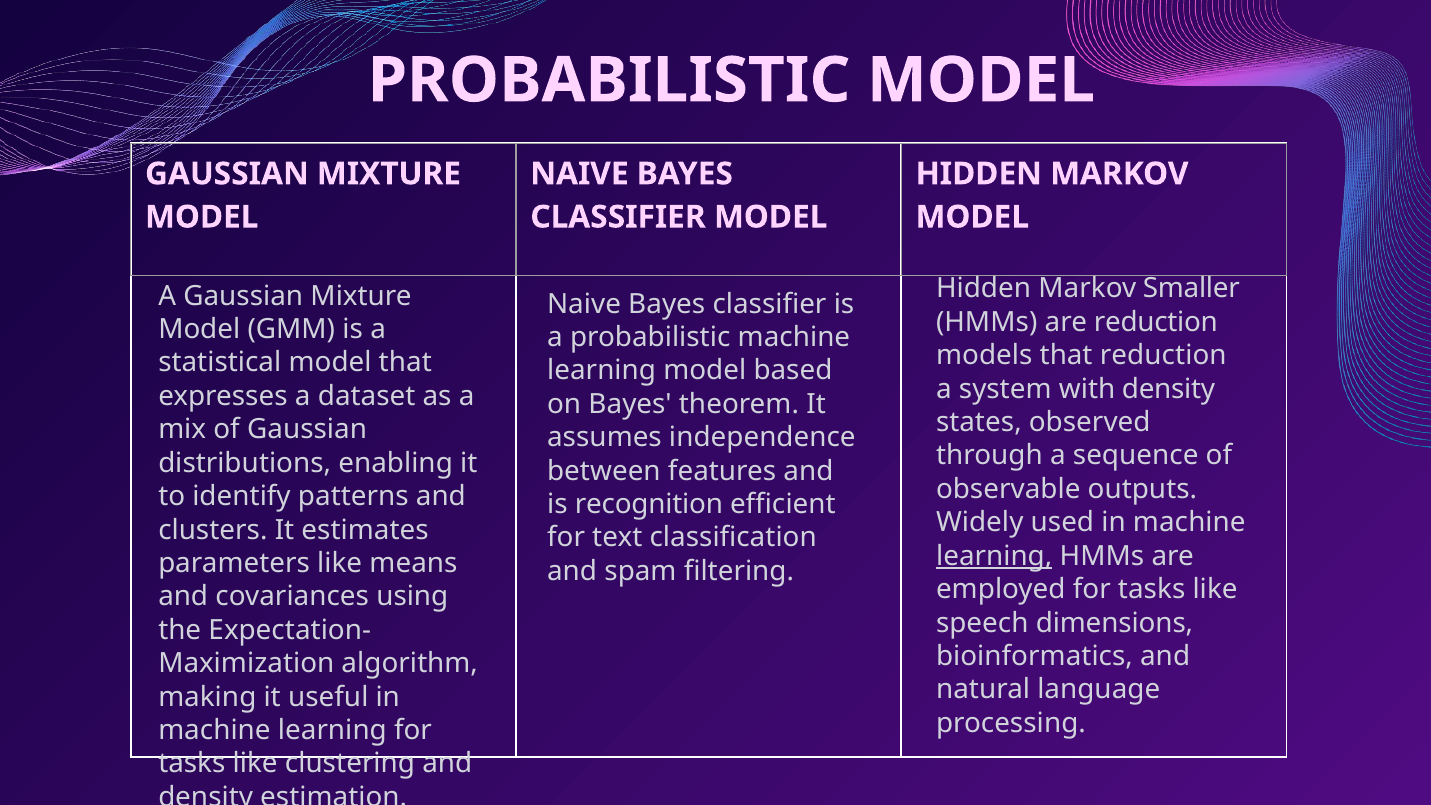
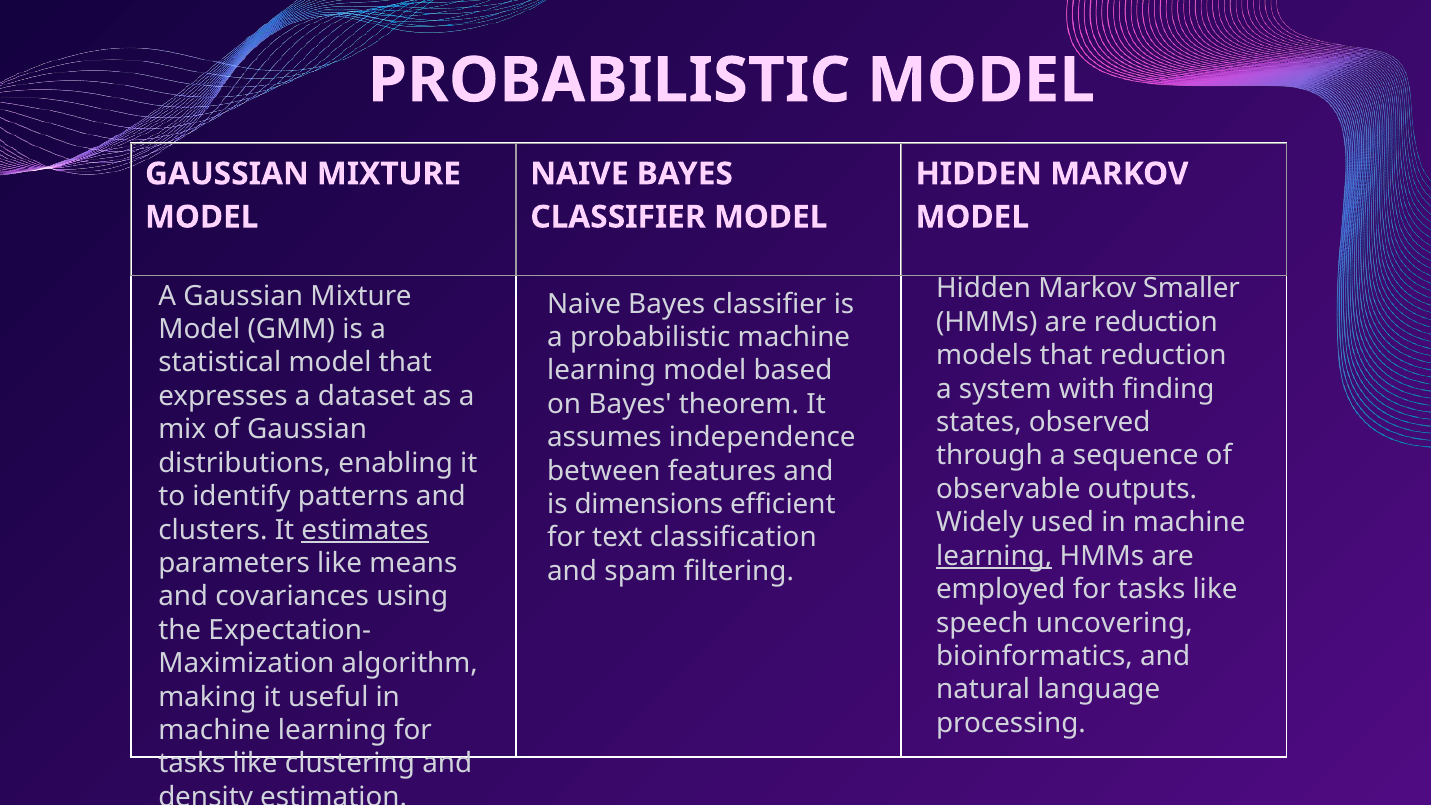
with density: density -> finding
recognition: recognition -> dimensions
estimates underline: none -> present
dimensions: dimensions -> uncovering
